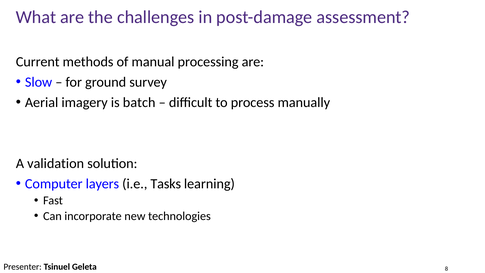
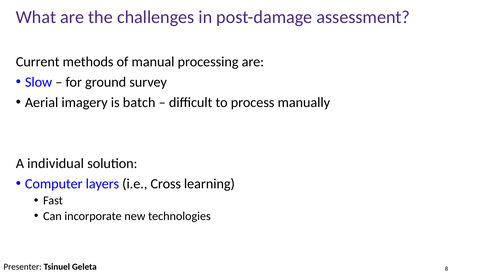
validation: validation -> individual
Tasks: Tasks -> Cross
